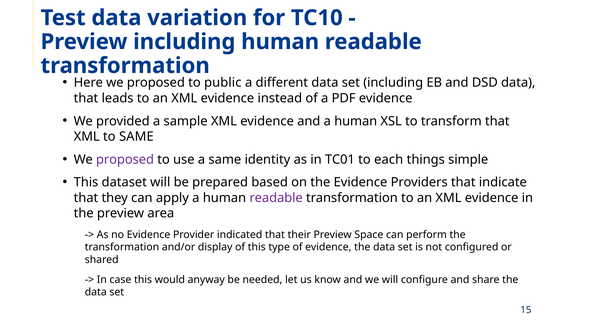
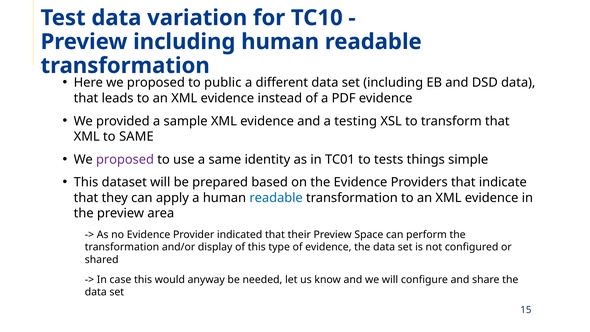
and a human: human -> testing
each: each -> tests
readable at (276, 198) colour: purple -> blue
